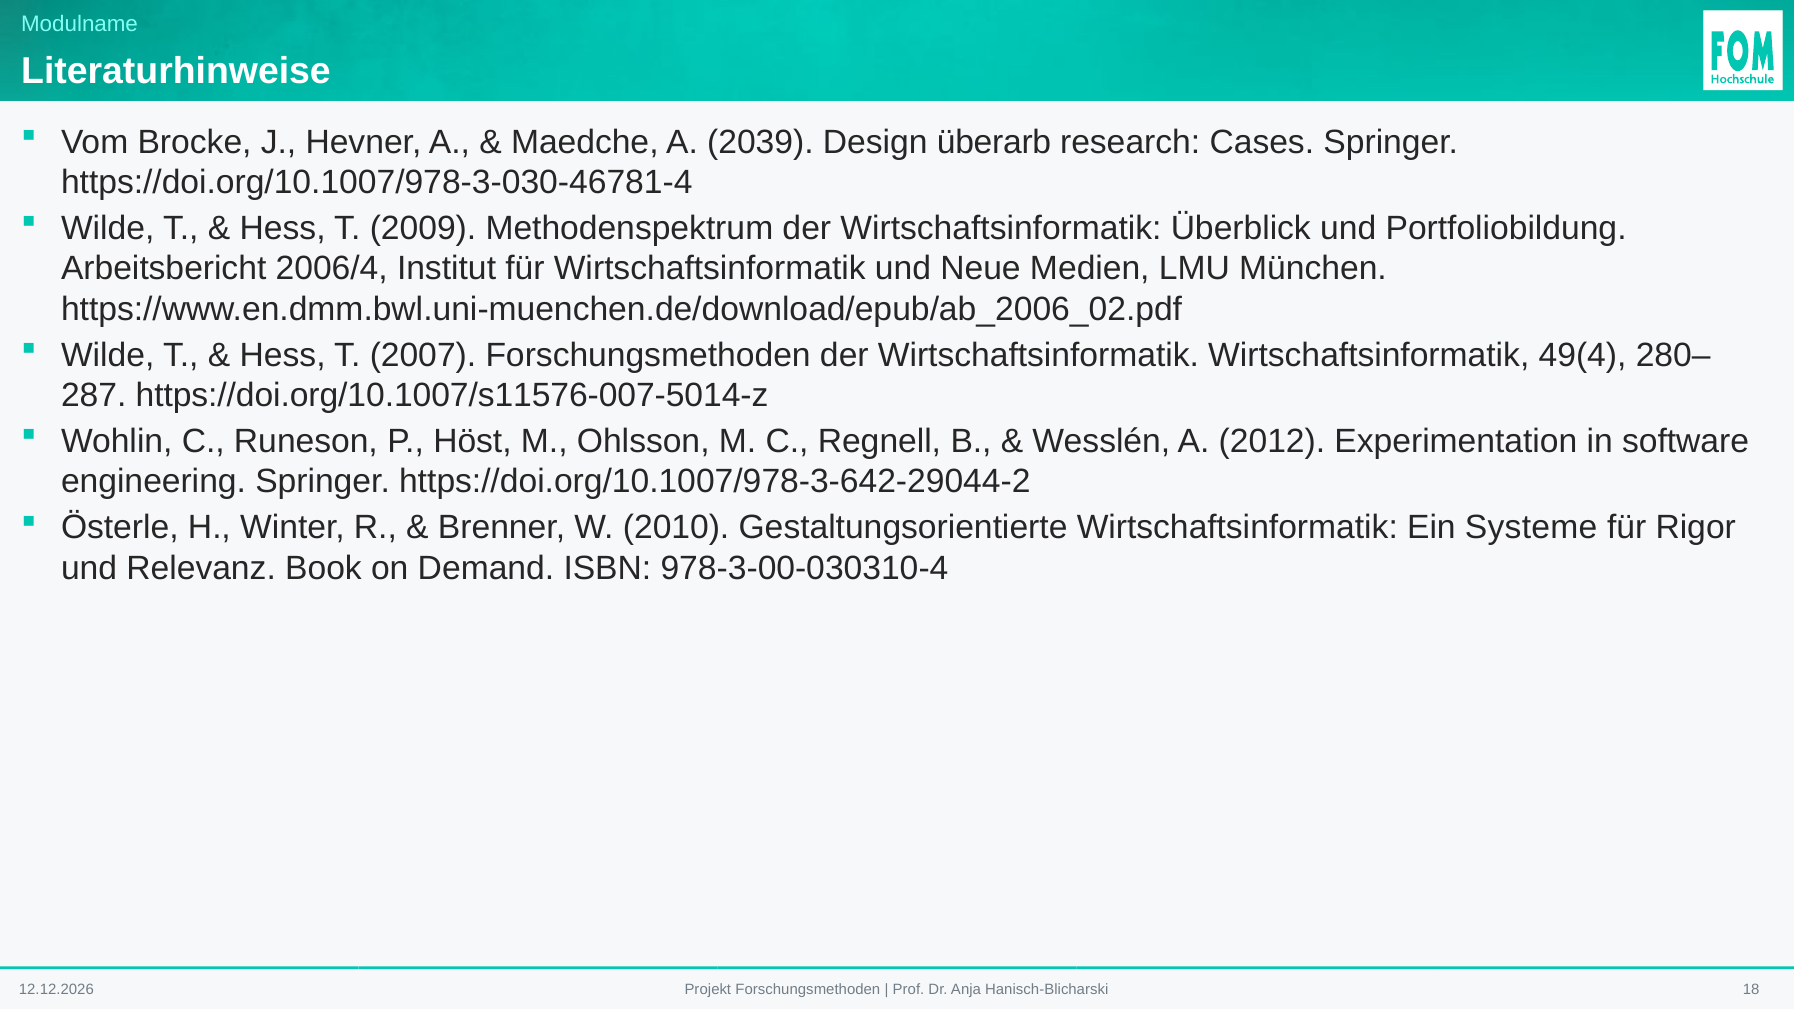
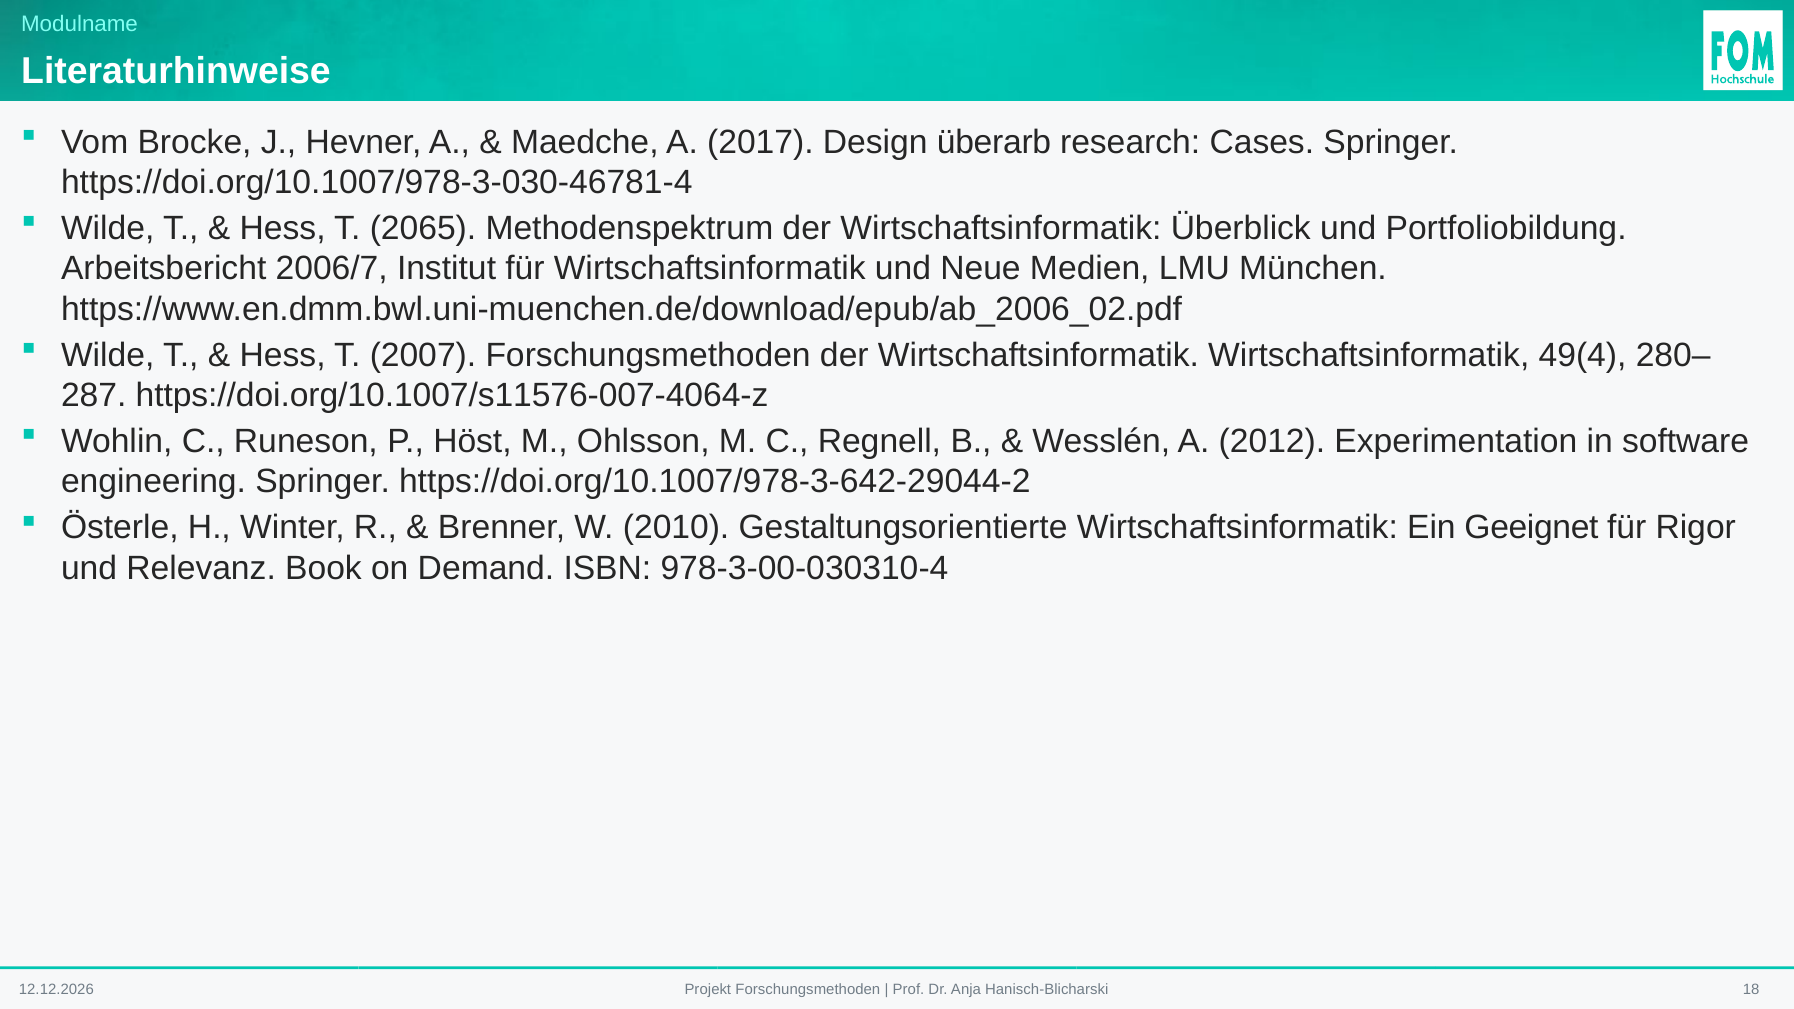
2039: 2039 -> 2017
2009: 2009 -> 2065
2006/4: 2006/4 -> 2006/7
https://doi.org/10.1007/s11576-007-5014-z: https://doi.org/10.1007/s11576-007-5014-z -> https://doi.org/10.1007/s11576-007-4064-z
Systeme: Systeme -> Geeignet
